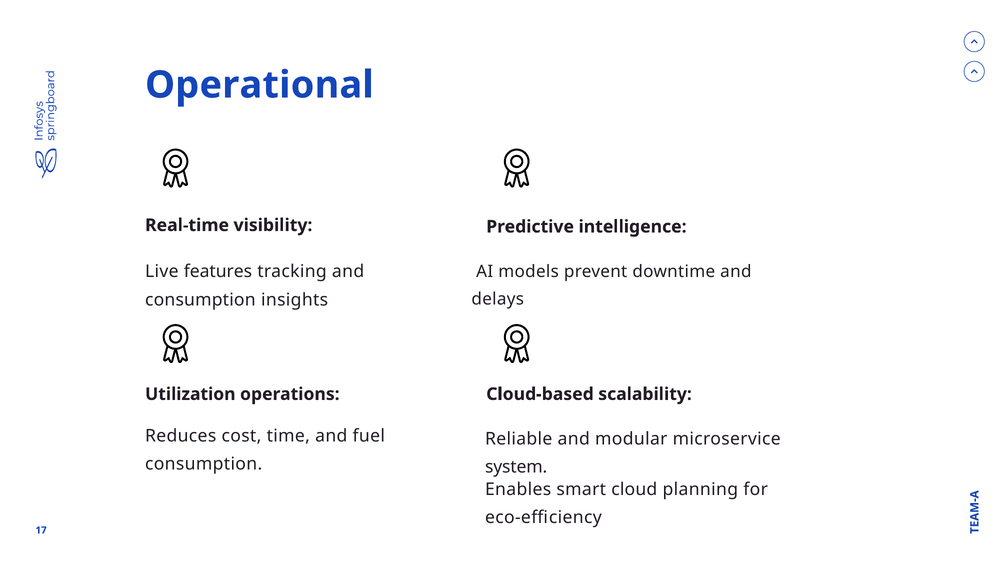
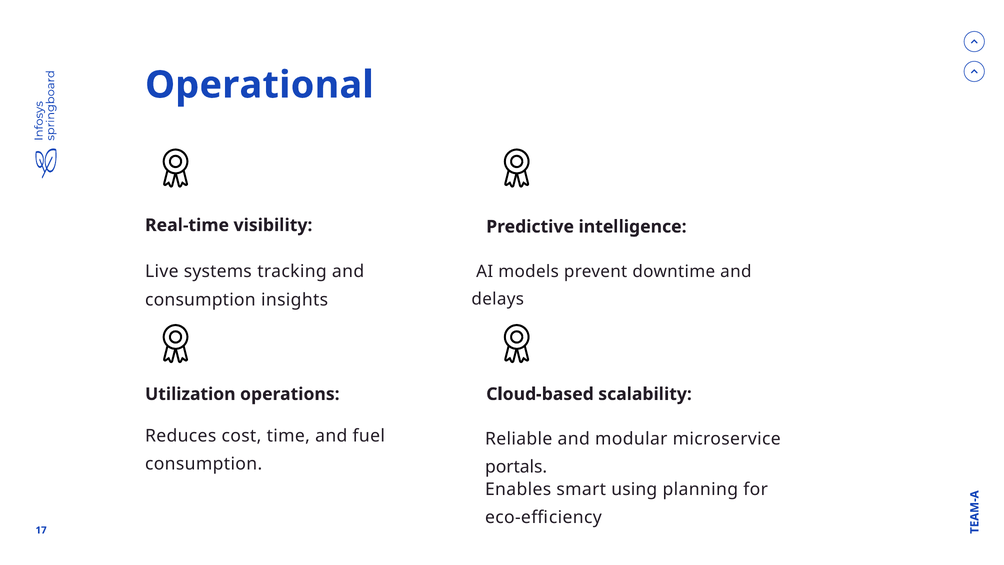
features: features -> systems
system: system -> portals
cloud: cloud -> using
